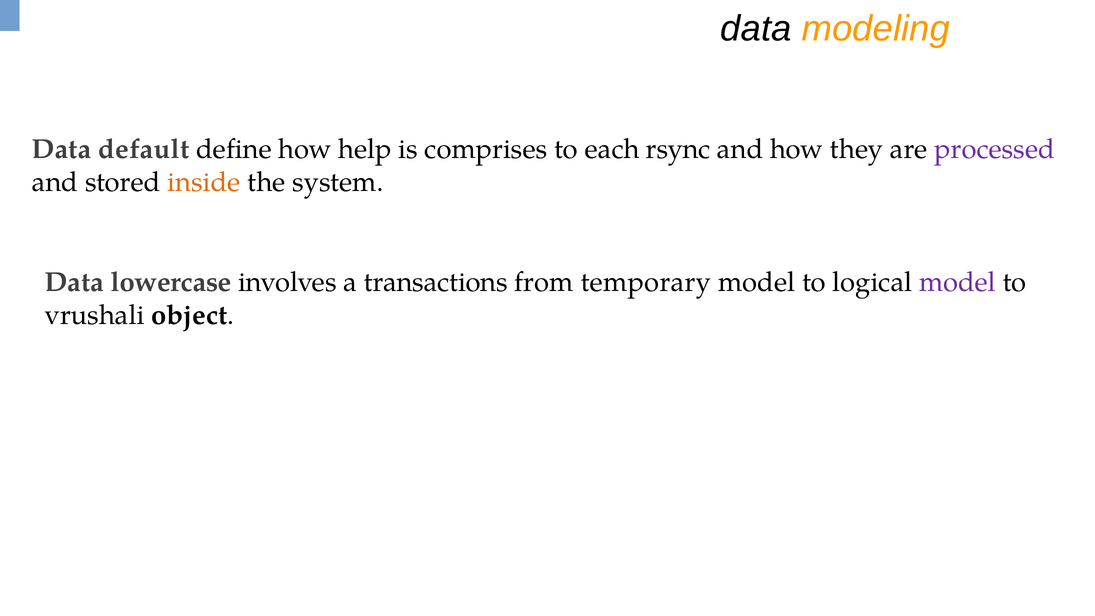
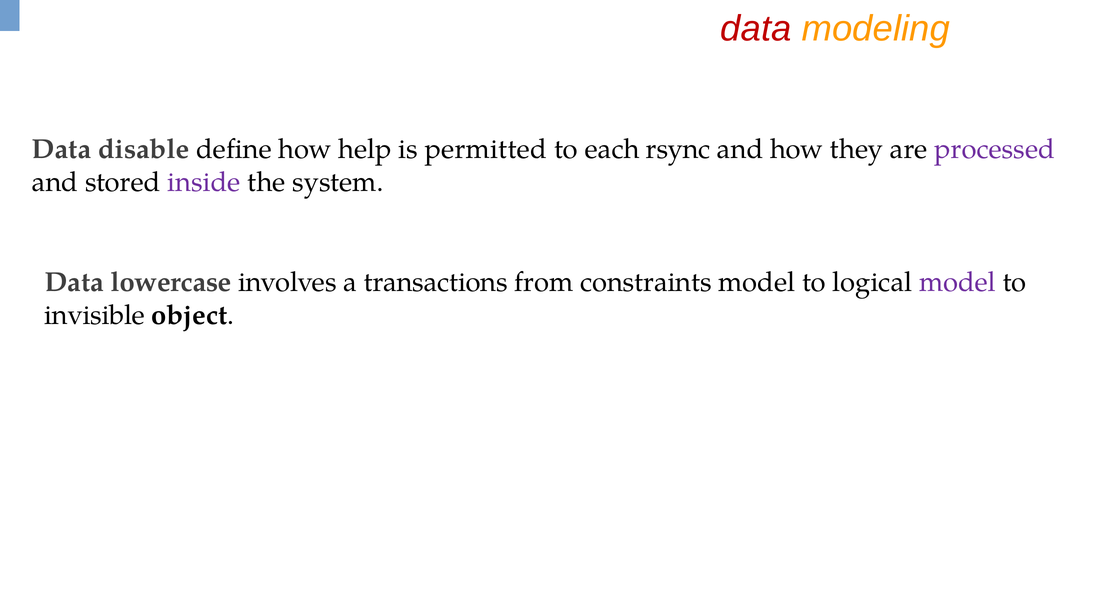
data at (756, 28) colour: black -> red
default: default -> disable
comprises: comprises -> permitted
inside colour: orange -> purple
temporary: temporary -> constraints
vrushali: vrushali -> invisible
